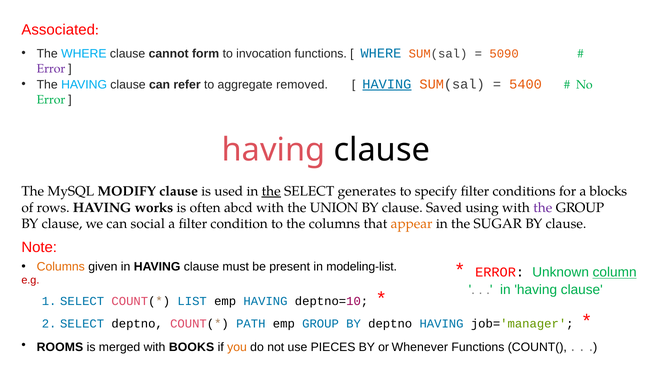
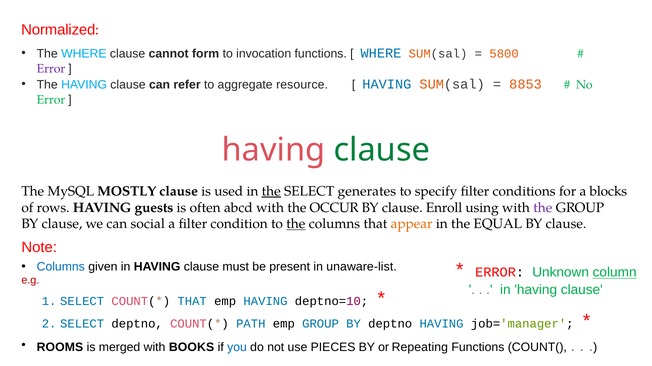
Associated: Associated -> Normalized
5090: 5090 -> 5800
removed: removed -> resource
HAVING at (387, 84) underline: present -> none
5400: 5400 -> 8853
clause at (382, 151) colour: black -> green
MODIFY: MODIFY -> MOSTLY
works: works -> guests
UNION: UNION -> OCCUR
Saved: Saved -> Enroll
the at (296, 224) underline: none -> present
SUGAR: SUGAR -> EQUAL
Columns at (61, 267) colour: orange -> blue
modeling-list: modeling-list -> unaware-list
LIST at (192, 302): LIST -> THAT
you colour: orange -> blue
Whenever: Whenever -> Repeating
